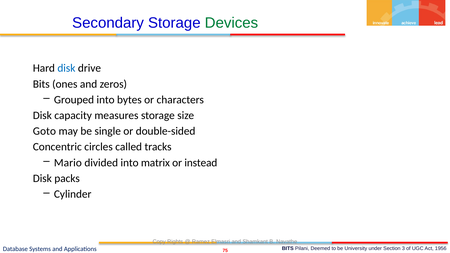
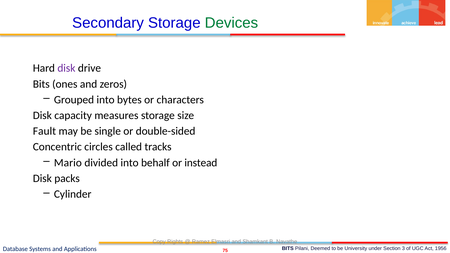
disk at (66, 68) colour: blue -> purple
Goto: Goto -> Fault
matrix: matrix -> behalf
